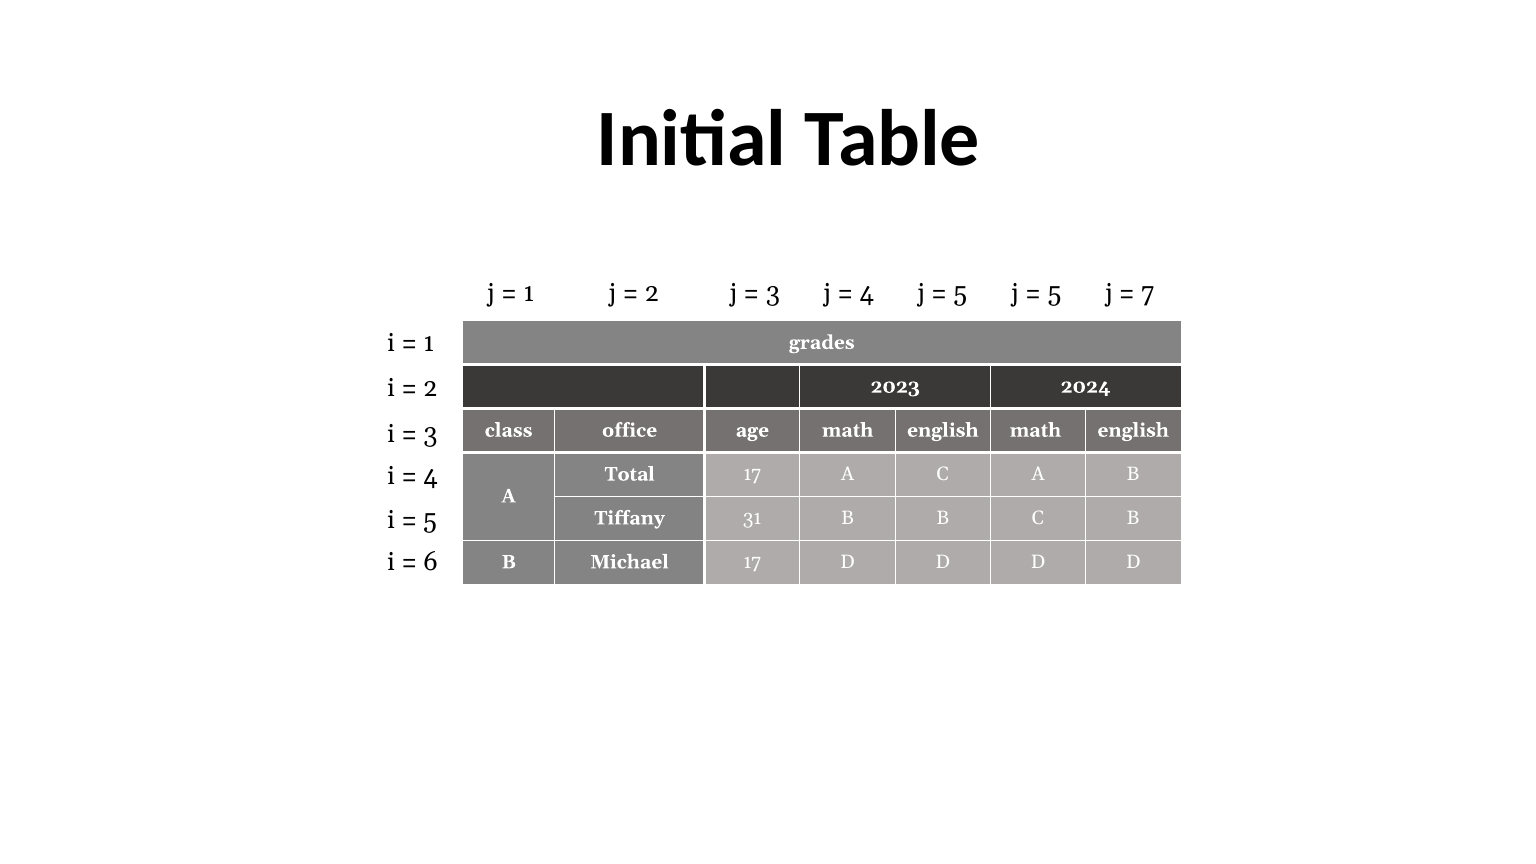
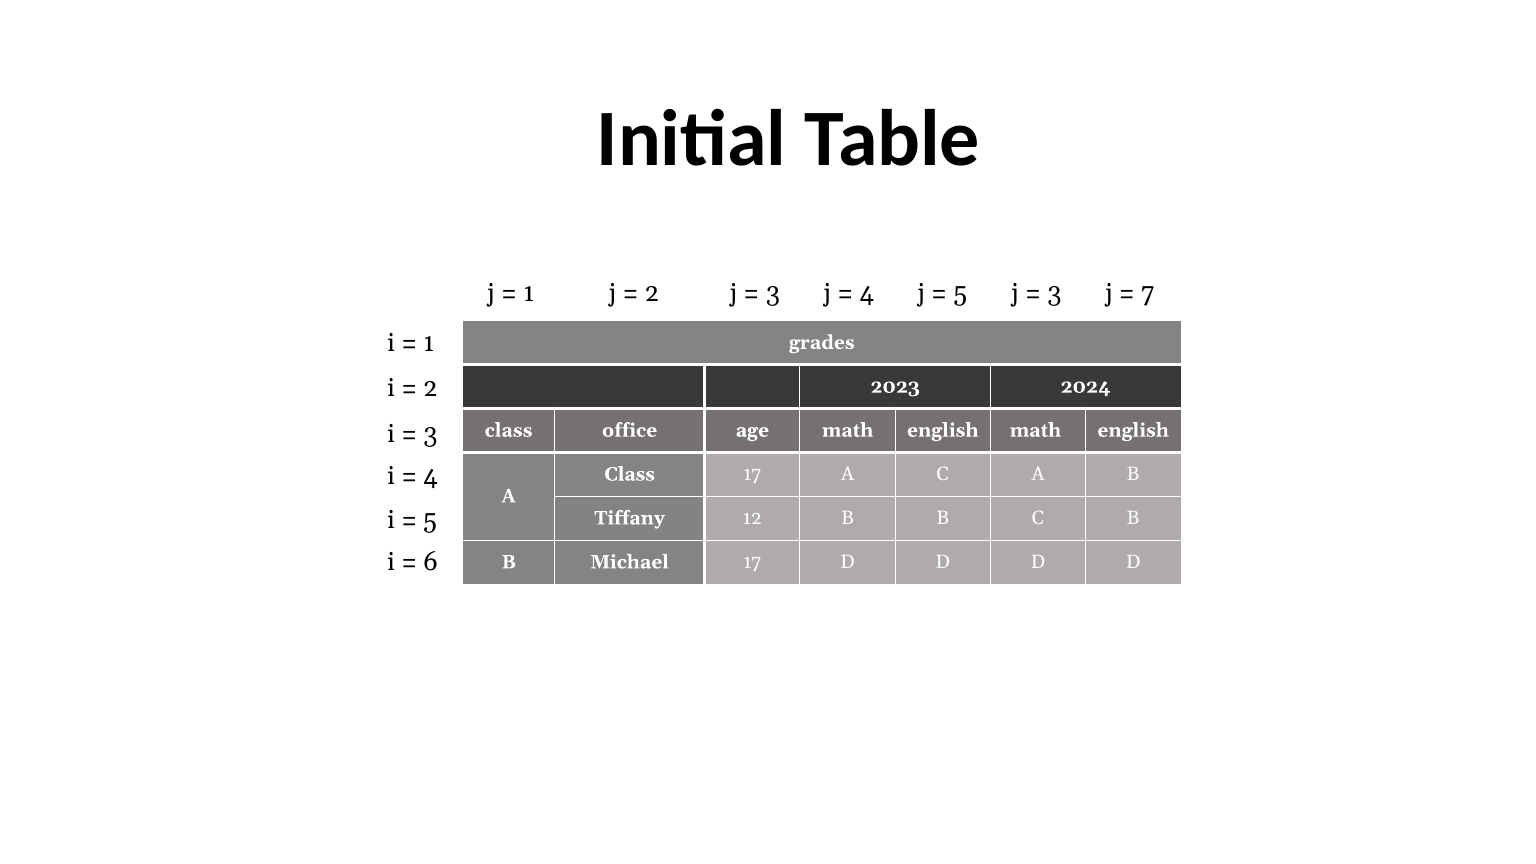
5 at (1055, 293): 5 -> 3
Total at (630, 474): Total -> Class
31: 31 -> 12
